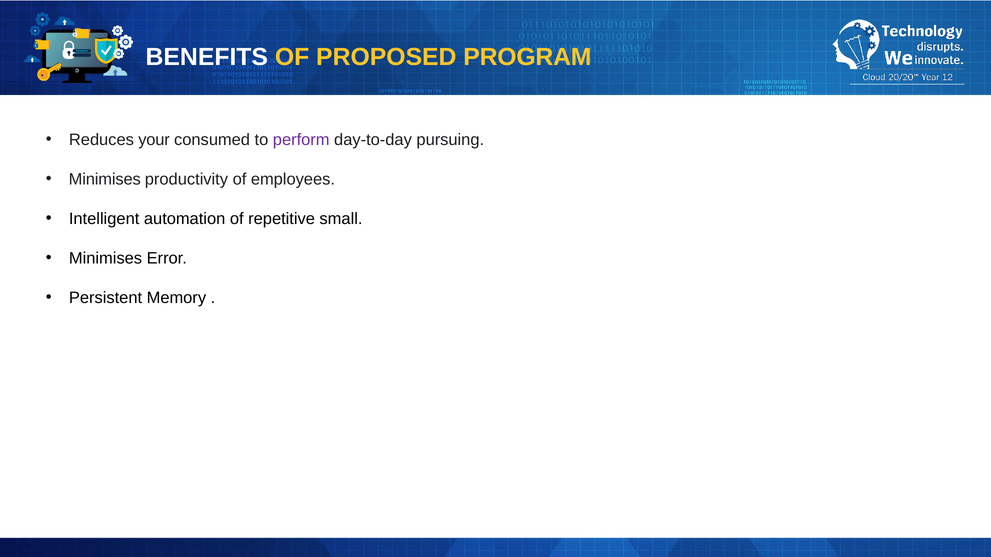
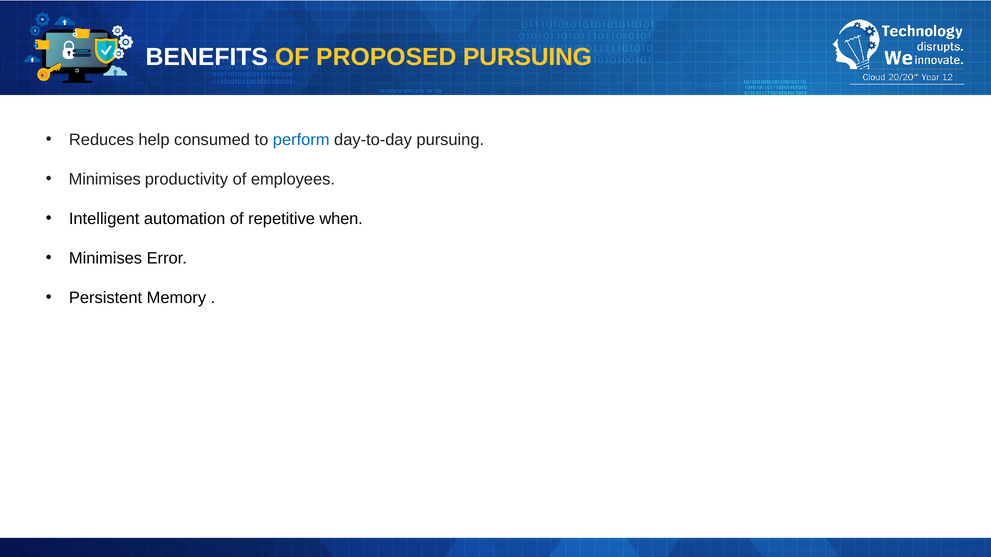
PROPOSED PROGRAM: PROGRAM -> PURSUING
your: your -> help
perform colour: purple -> blue
small: small -> when
